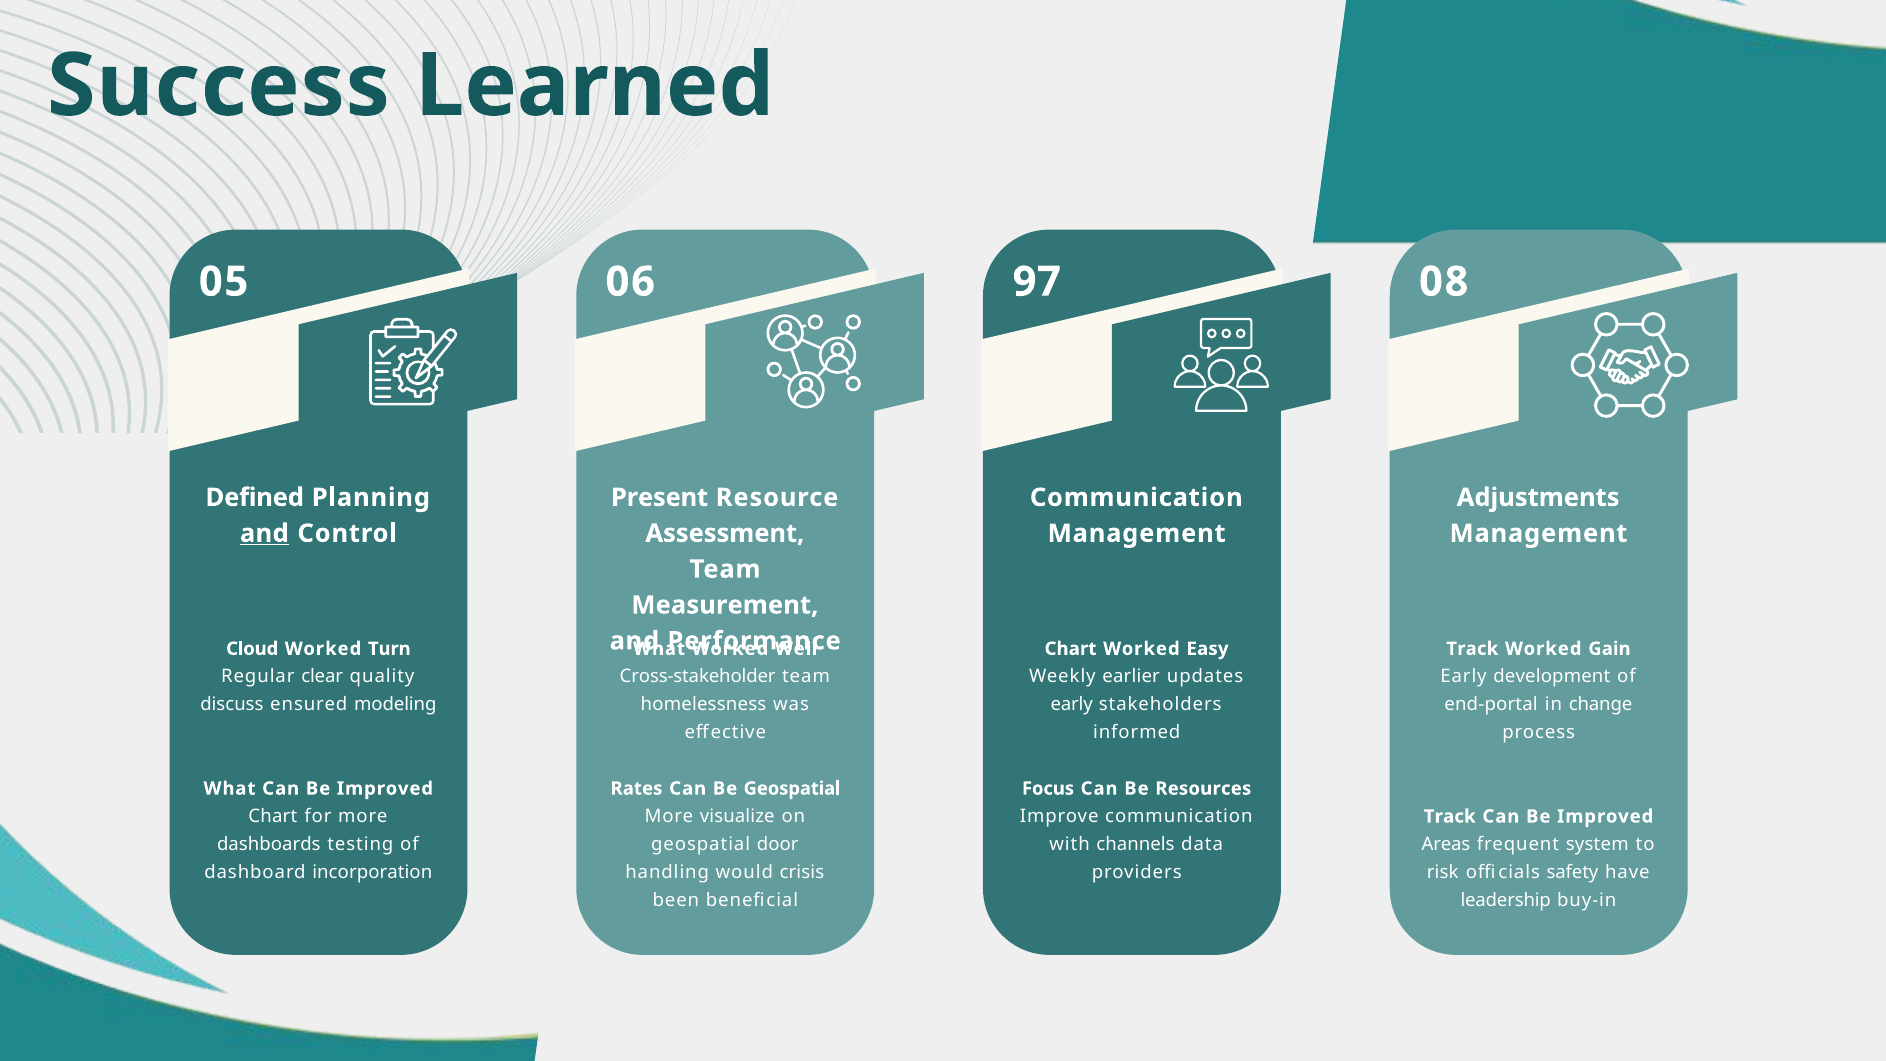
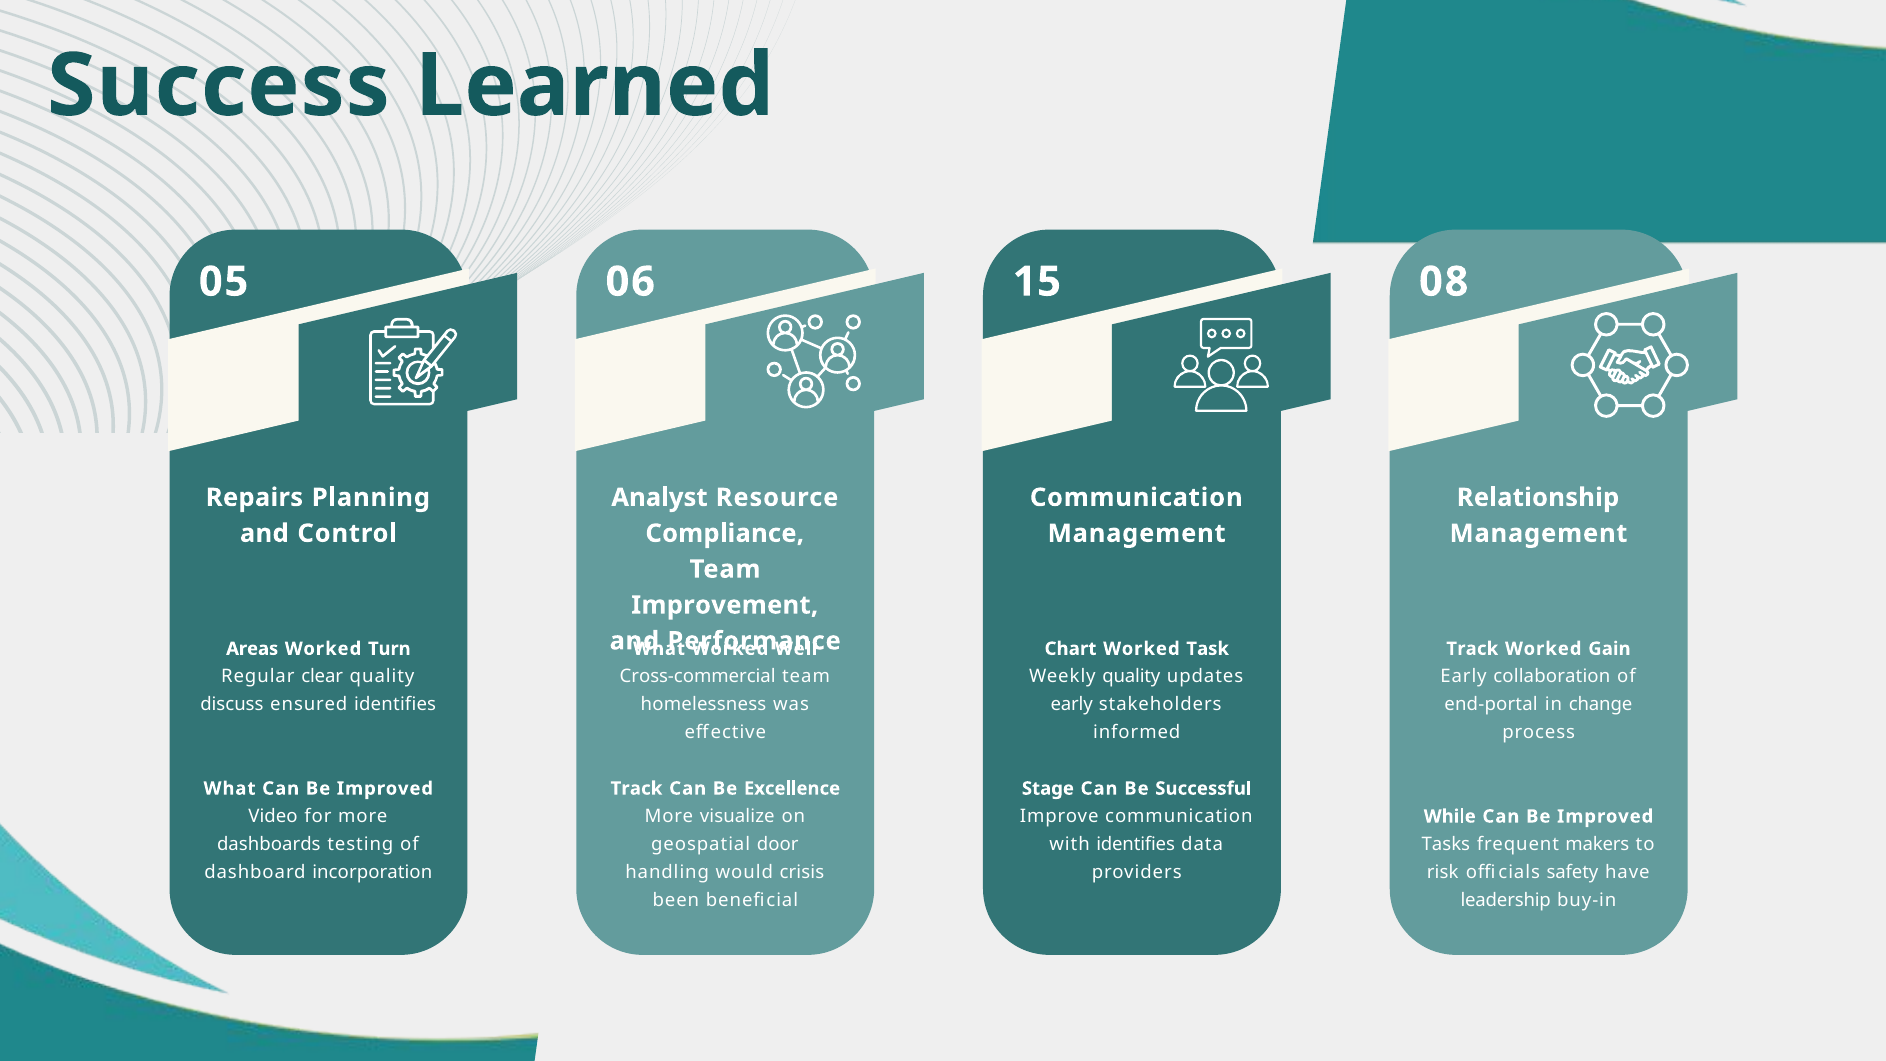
97: 97 -> 15
Defined: Defined -> Repairs
Present: Present -> Analyst
Adjustments: Adjustments -> Relationship
and at (264, 533) underline: present -> none
Assessment: Assessment -> Compliance
Measurement: Measurement -> Improvement
Cloud: Cloud -> Areas
Easy: Easy -> Task
Cross-stakeholder: Cross-stakeholder -> Cross-commercial
Weekly earlier: earlier -> quality
development: development -> collaboration
ensured modeling: modeling -> identifies
Rates at (636, 788): Rates -> Track
Be Geospatial: Geospatial -> Excellence
Focus: Focus -> Stage
Resources: Resources -> Successful
Chart at (273, 816): Chart -> Video
Track at (1450, 816): Track -> While
Areas: Areas -> Tasks
system: system -> makers
with channels: channels -> identifies
